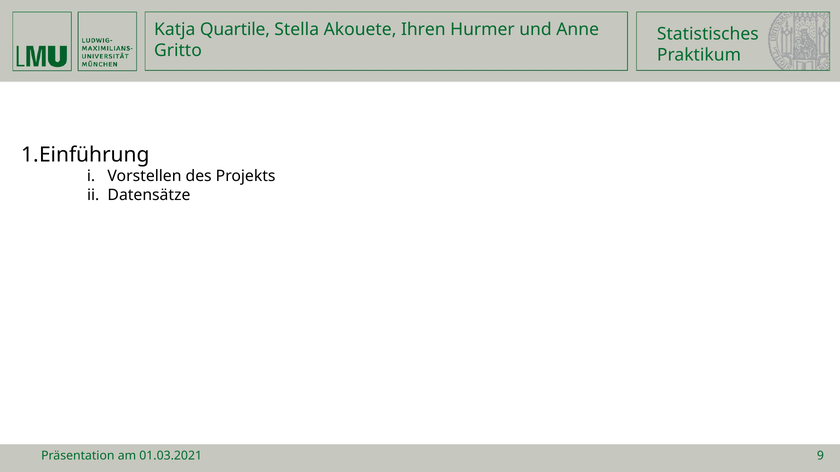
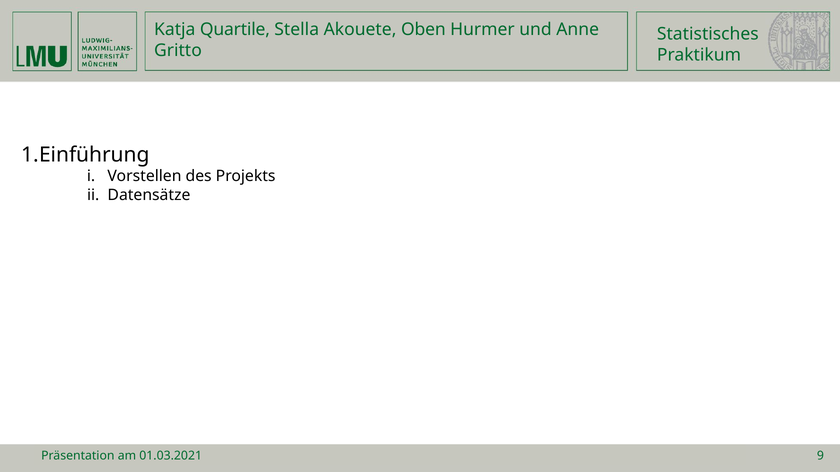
Ihren: Ihren -> Oben
